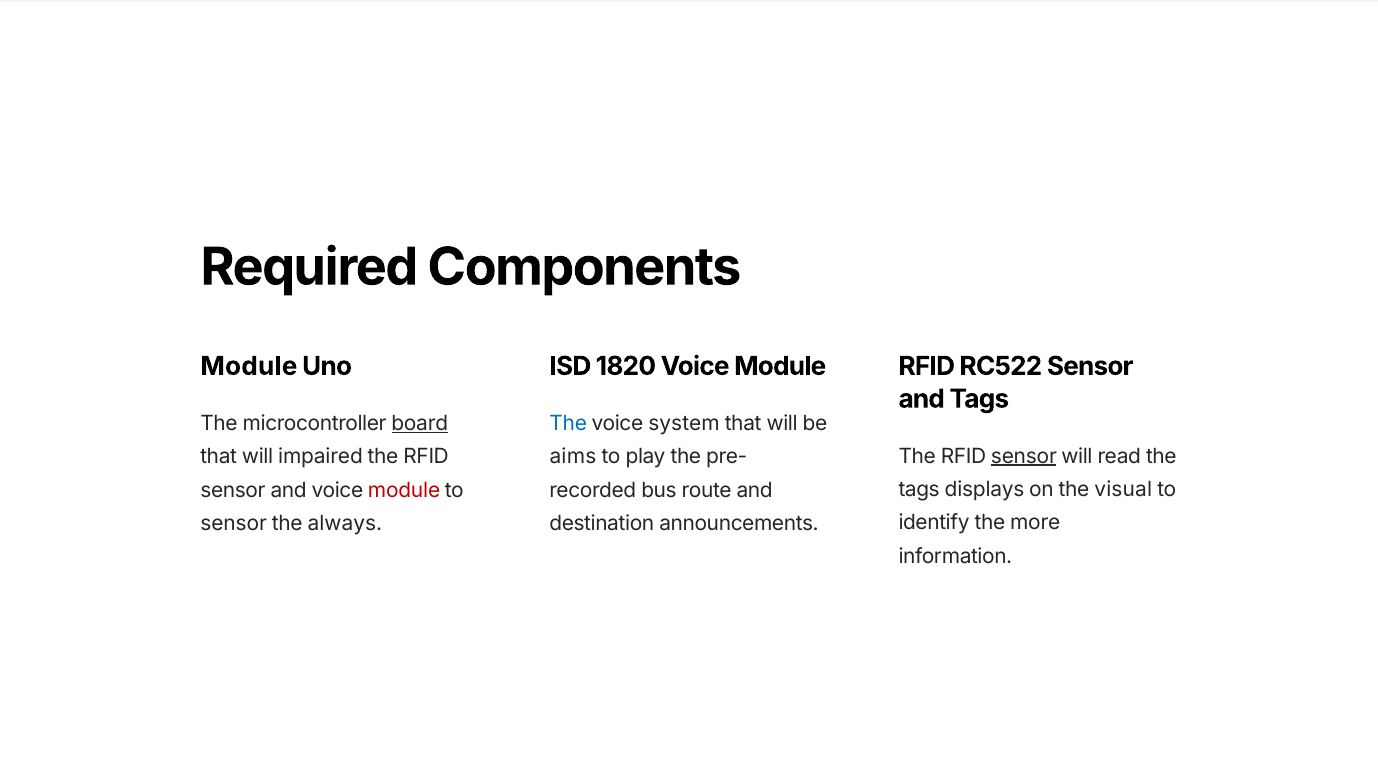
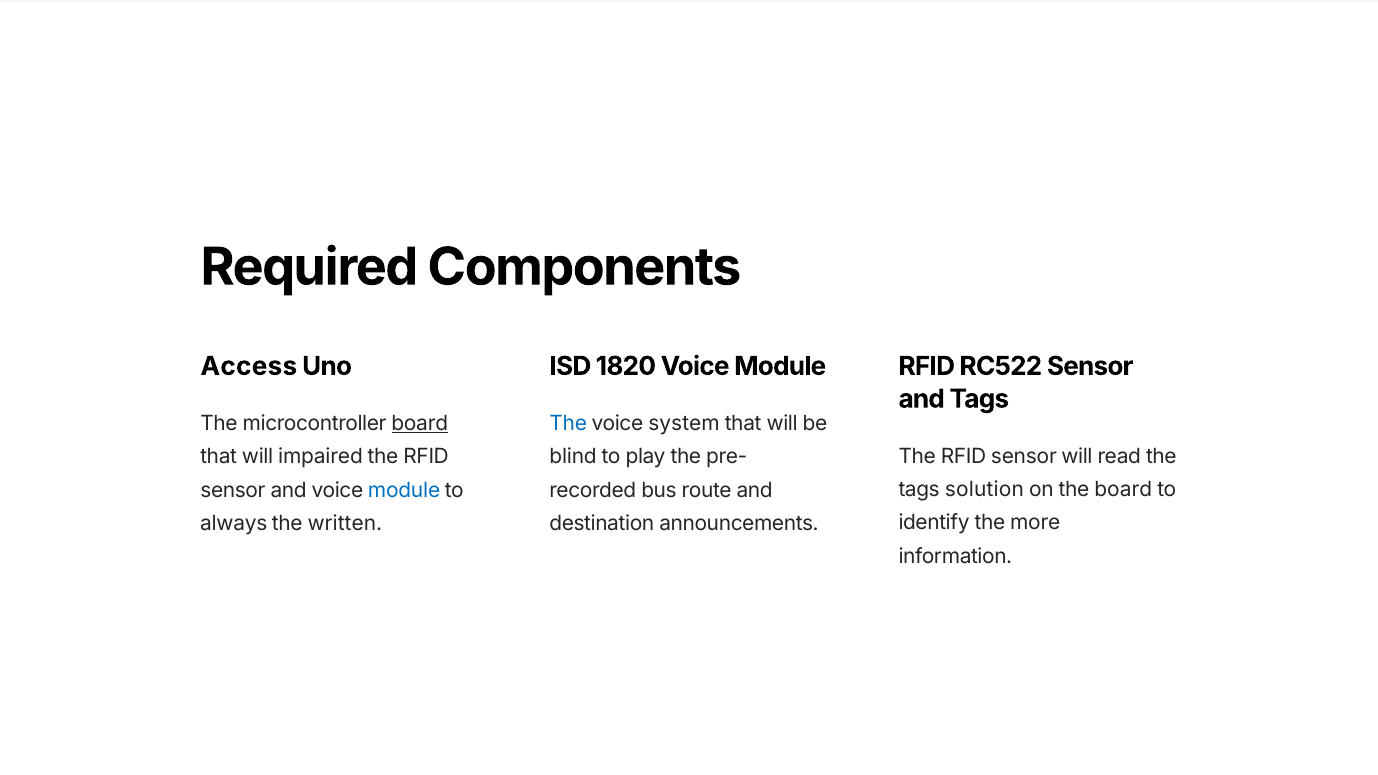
Module at (249, 366): Module -> Access
sensor at (1024, 456) underline: present -> none
aims: aims -> blind
displays: displays -> solution
the visual: visual -> board
module at (404, 490) colour: red -> blue
sensor at (234, 524): sensor -> always
always: always -> written
